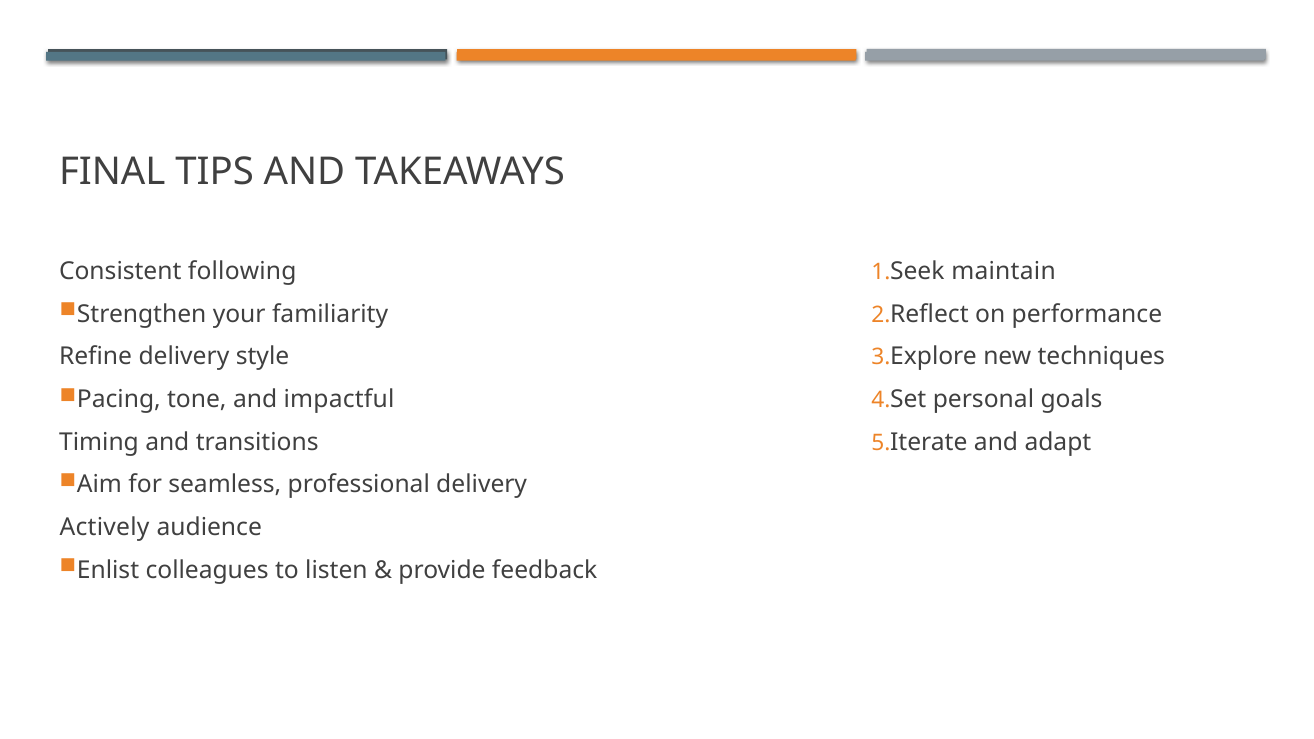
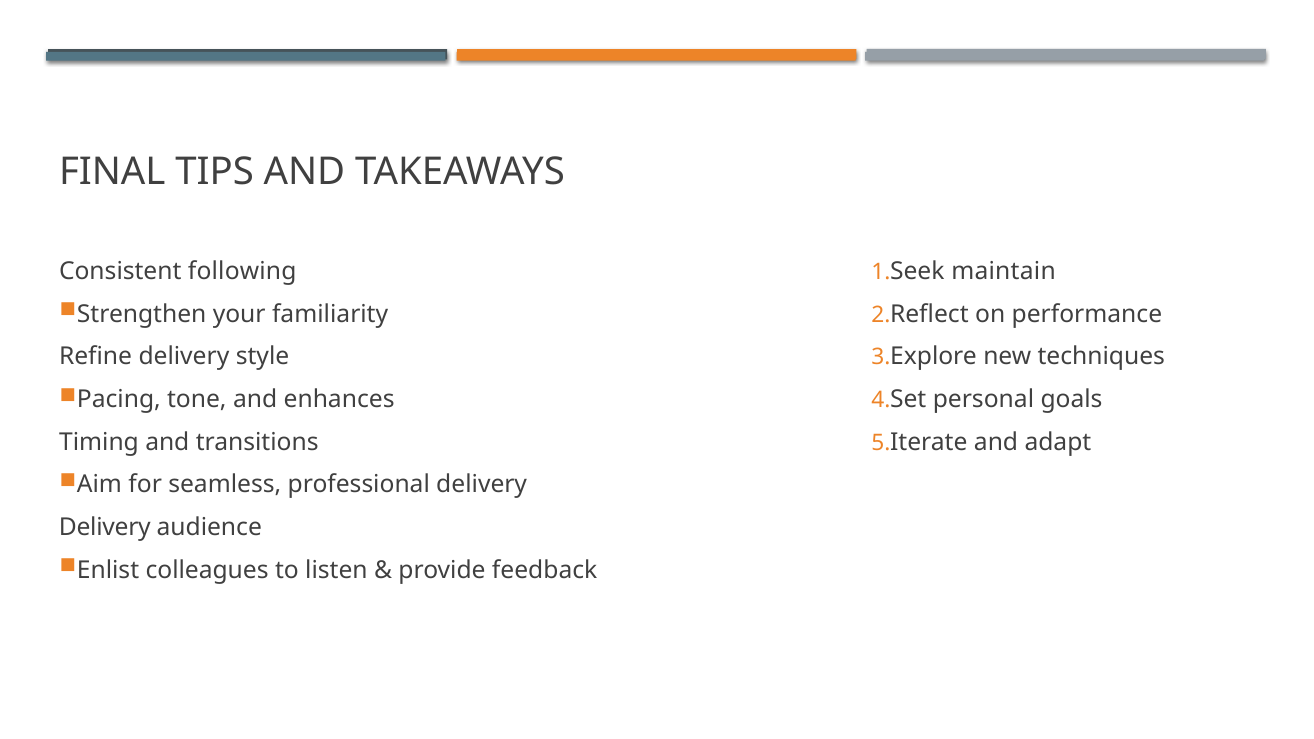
impactful: impactful -> enhances
Actively at (105, 528): Actively -> Delivery
